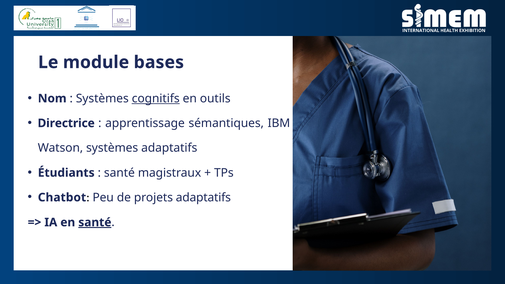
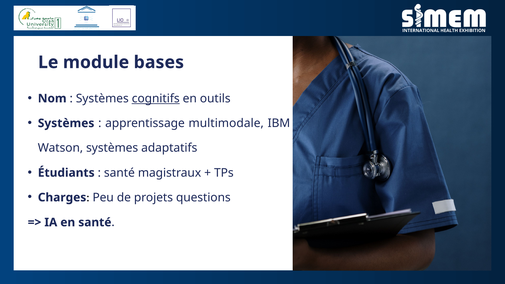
Directrice at (66, 123): Directrice -> Systèmes
sémantiques: sémantiques -> multimodale
Chatbot: Chatbot -> Charges
projets adaptatifs: adaptatifs -> questions
santé at (95, 222) underline: present -> none
